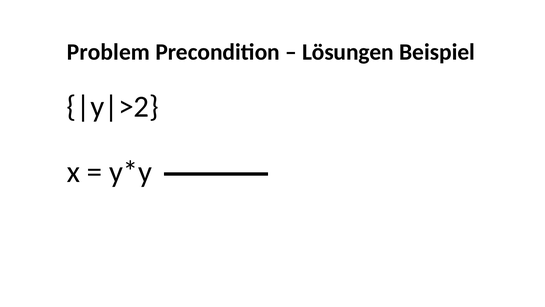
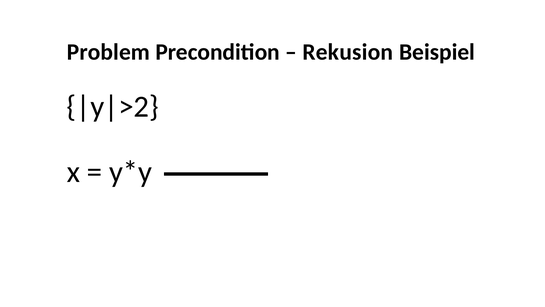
Lösungen: Lösungen -> Rekusion
